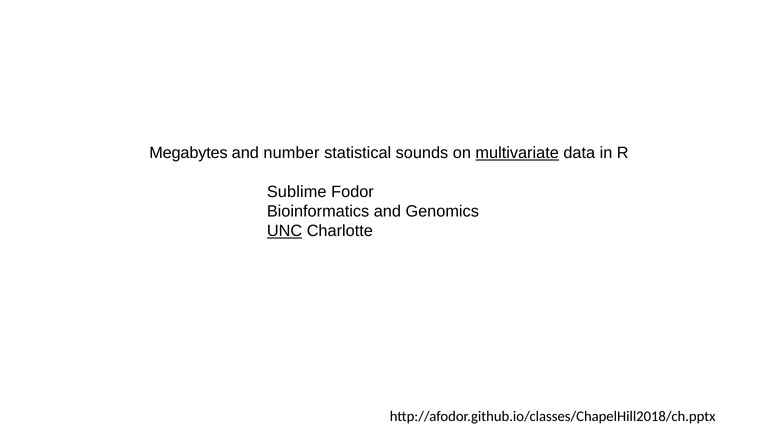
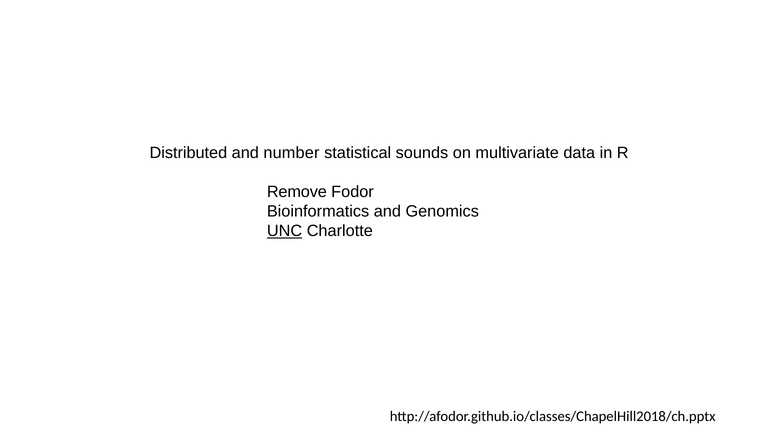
Megabytes: Megabytes -> Distributed
multivariate underline: present -> none
Sublime: Sublime -> Remove
